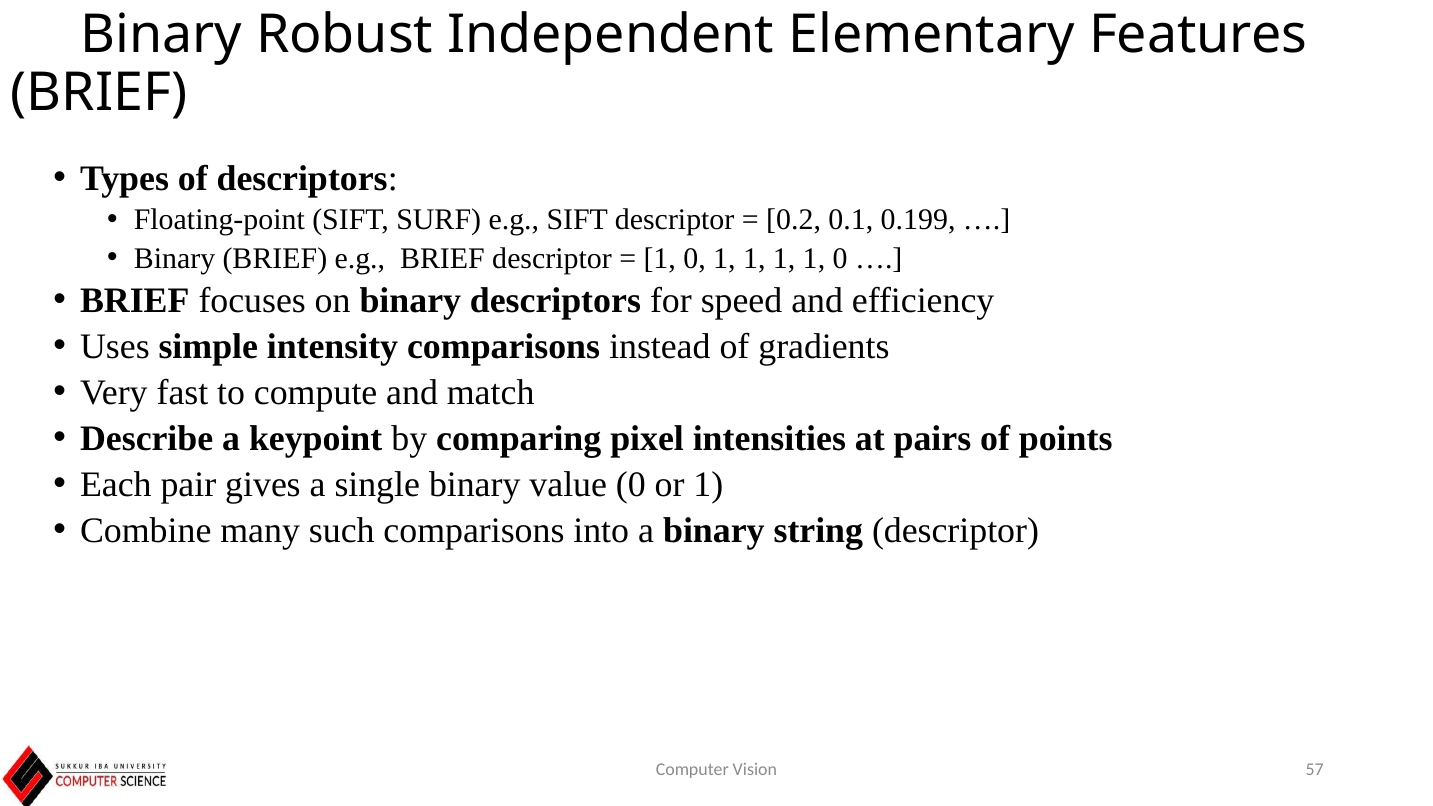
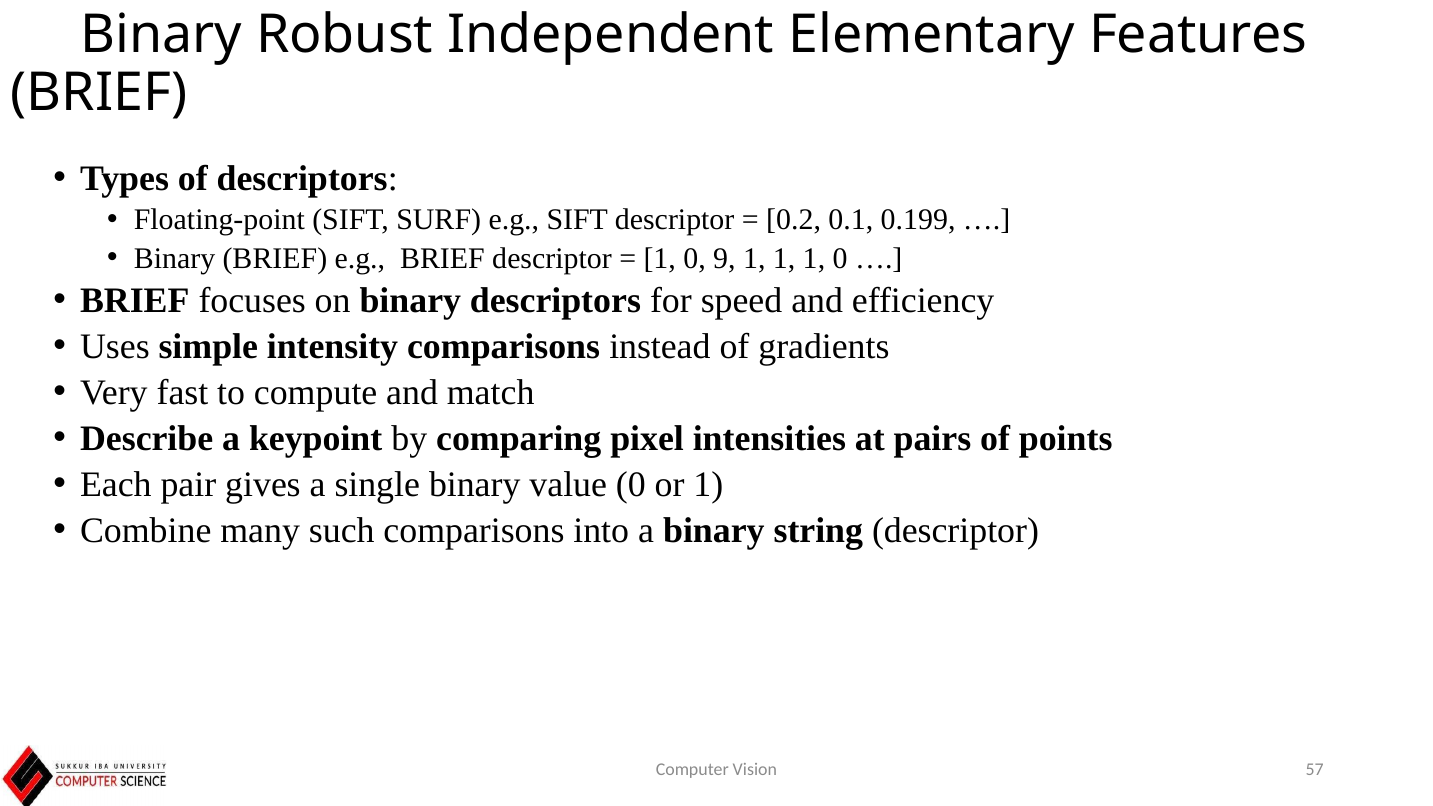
0 1: 1 -> 9
